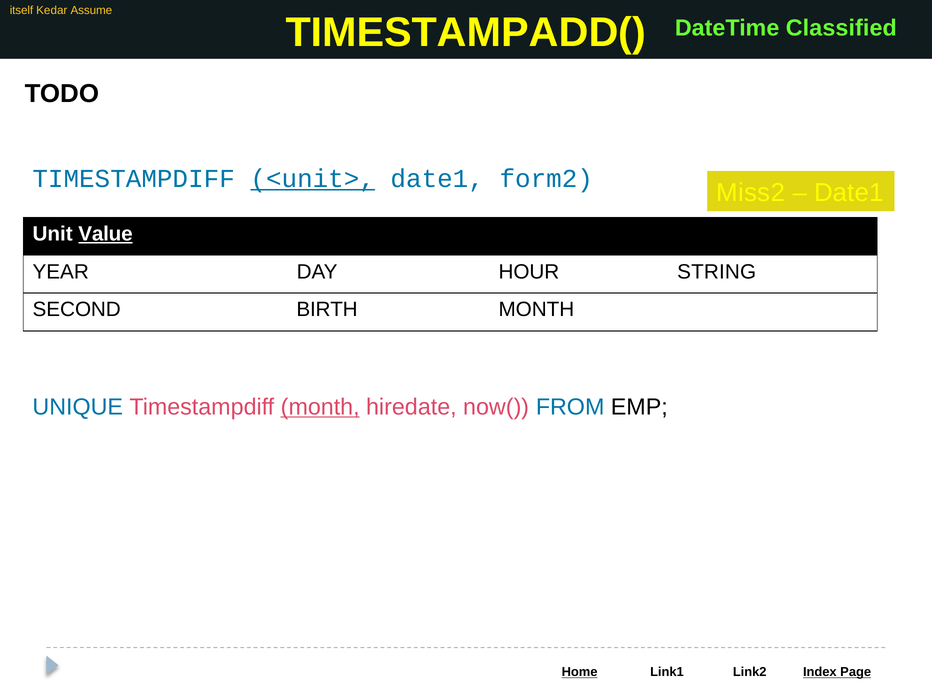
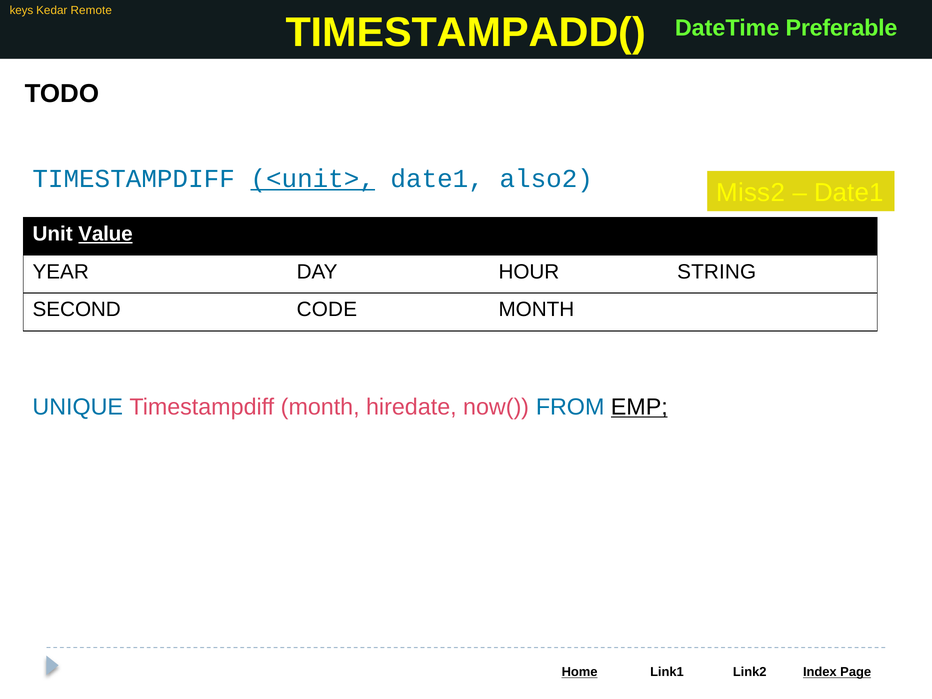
itself: itself -> keys
Assume: Assume -> Remote
Classified: Classified -> Preferable
form2: form2 -> also2
BIRTH: BIRTH -> CODE
month at (320, 407) underline: present -> none
EMP underline: none -> present
